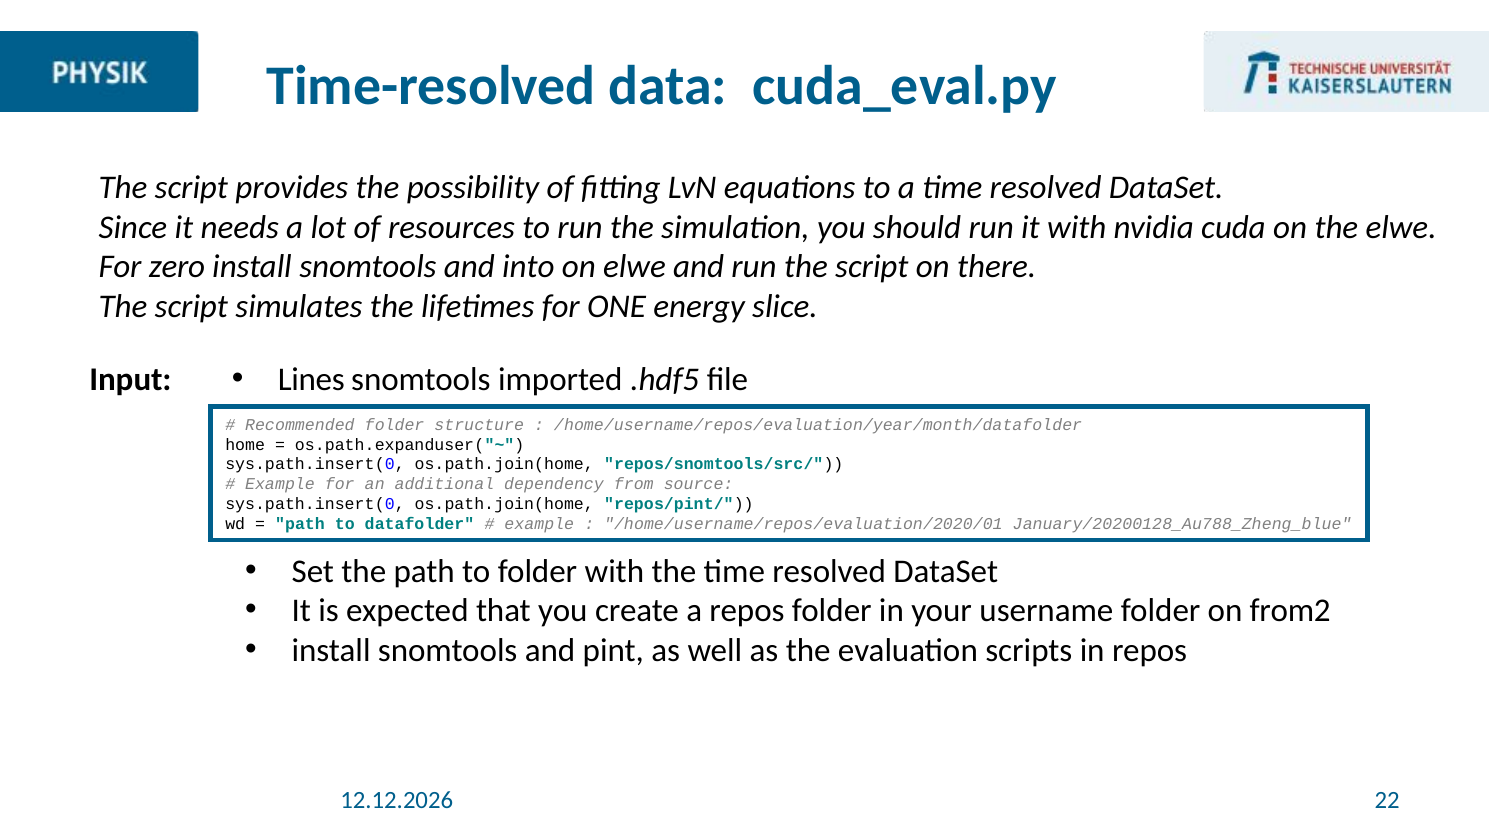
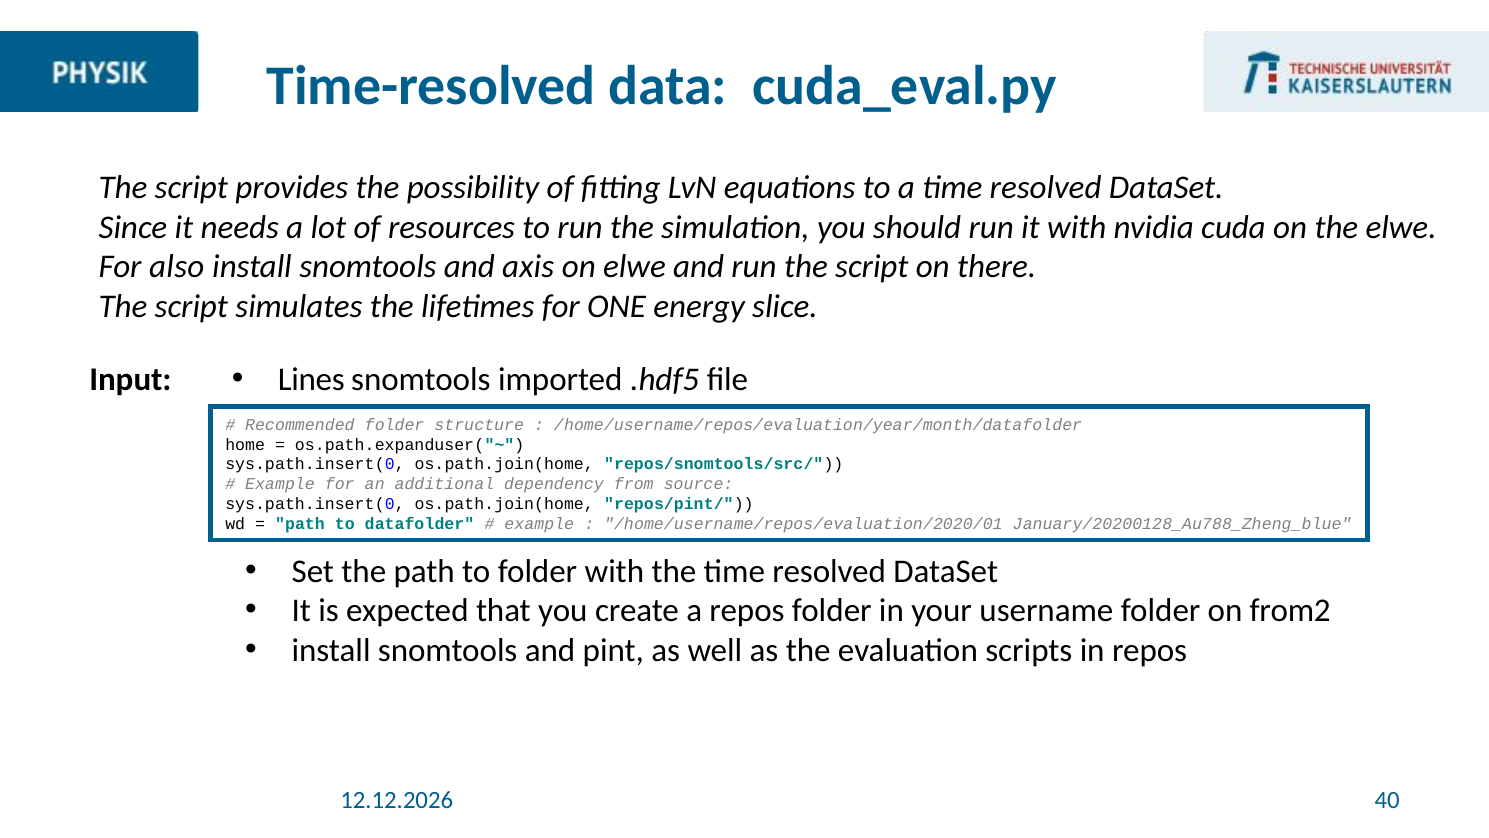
zero: zero -> also
into: into -> axis
22: 22 -> 40
